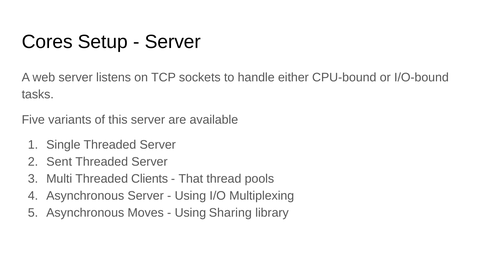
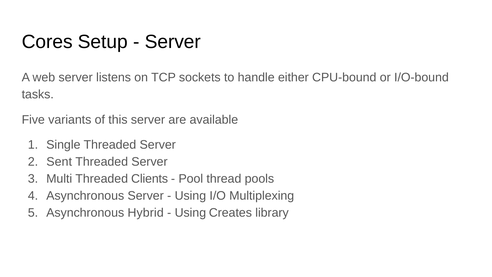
That: That -> Pool
Moves: Moves -> Hybrid
Sharing: Sharing -> Creates
